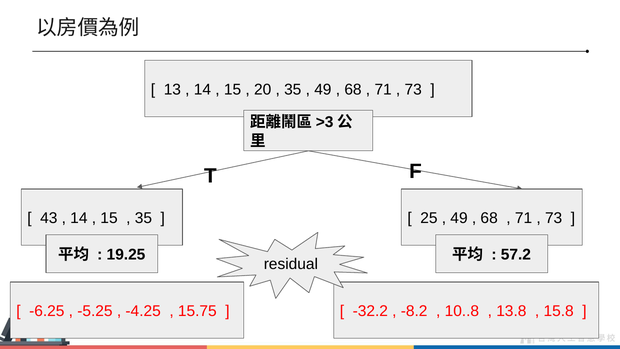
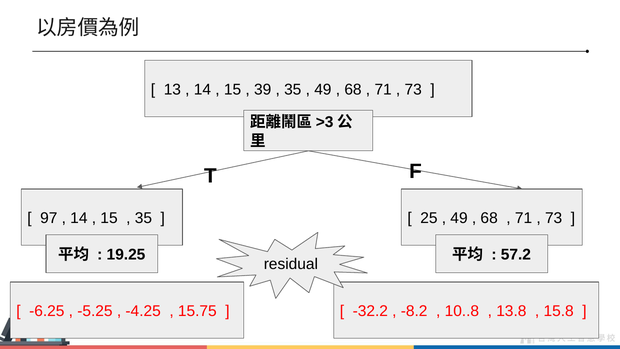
20: 20 -> 39
43: 43 -> 97
